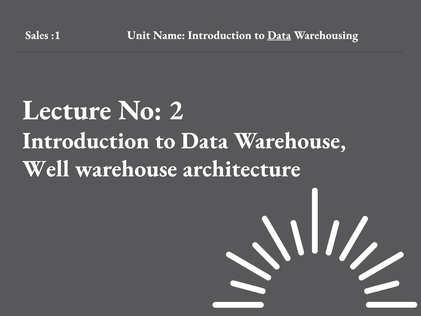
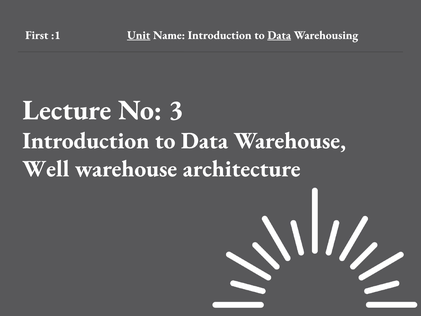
Sales: Sales -> First
Unit underline: none -> present
2: 2 -> 3
